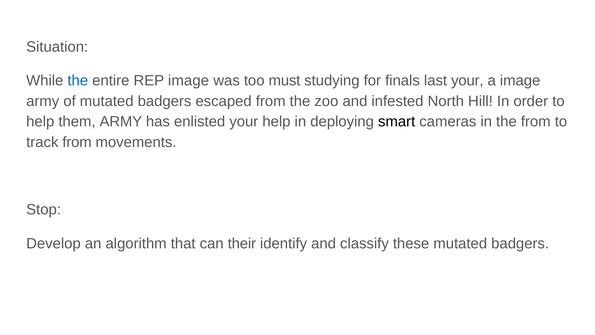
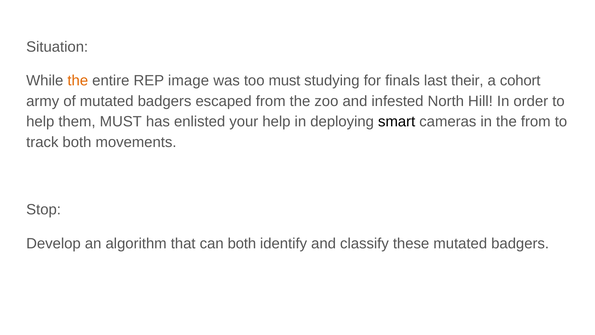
the at (78, 81) colour: blue -> orange
last your: your -> their
a image: image -> cohort
them ARMY: ARMY -> MUST
track from: from -> both
can their: their -> both
